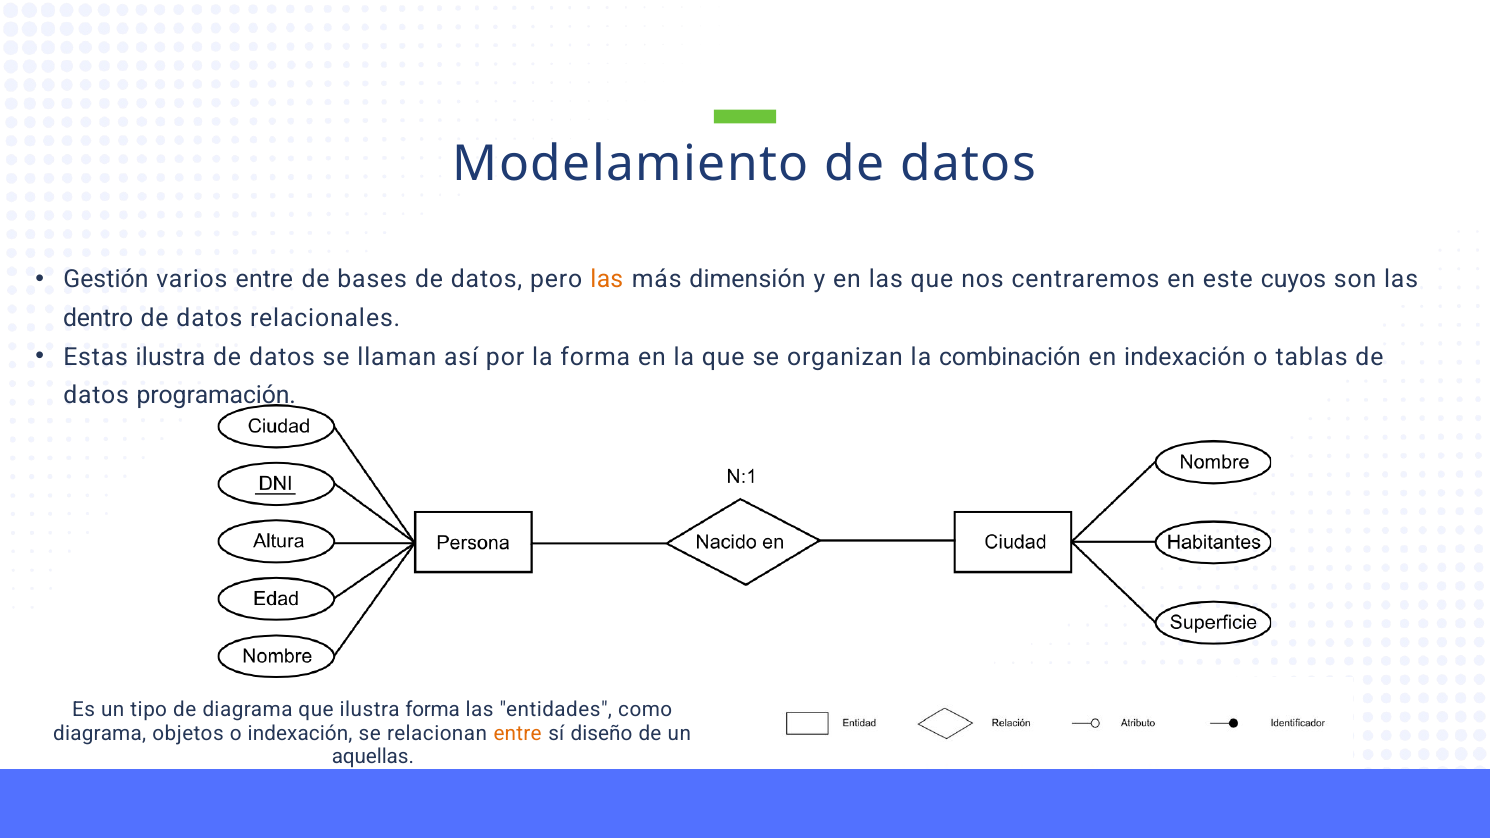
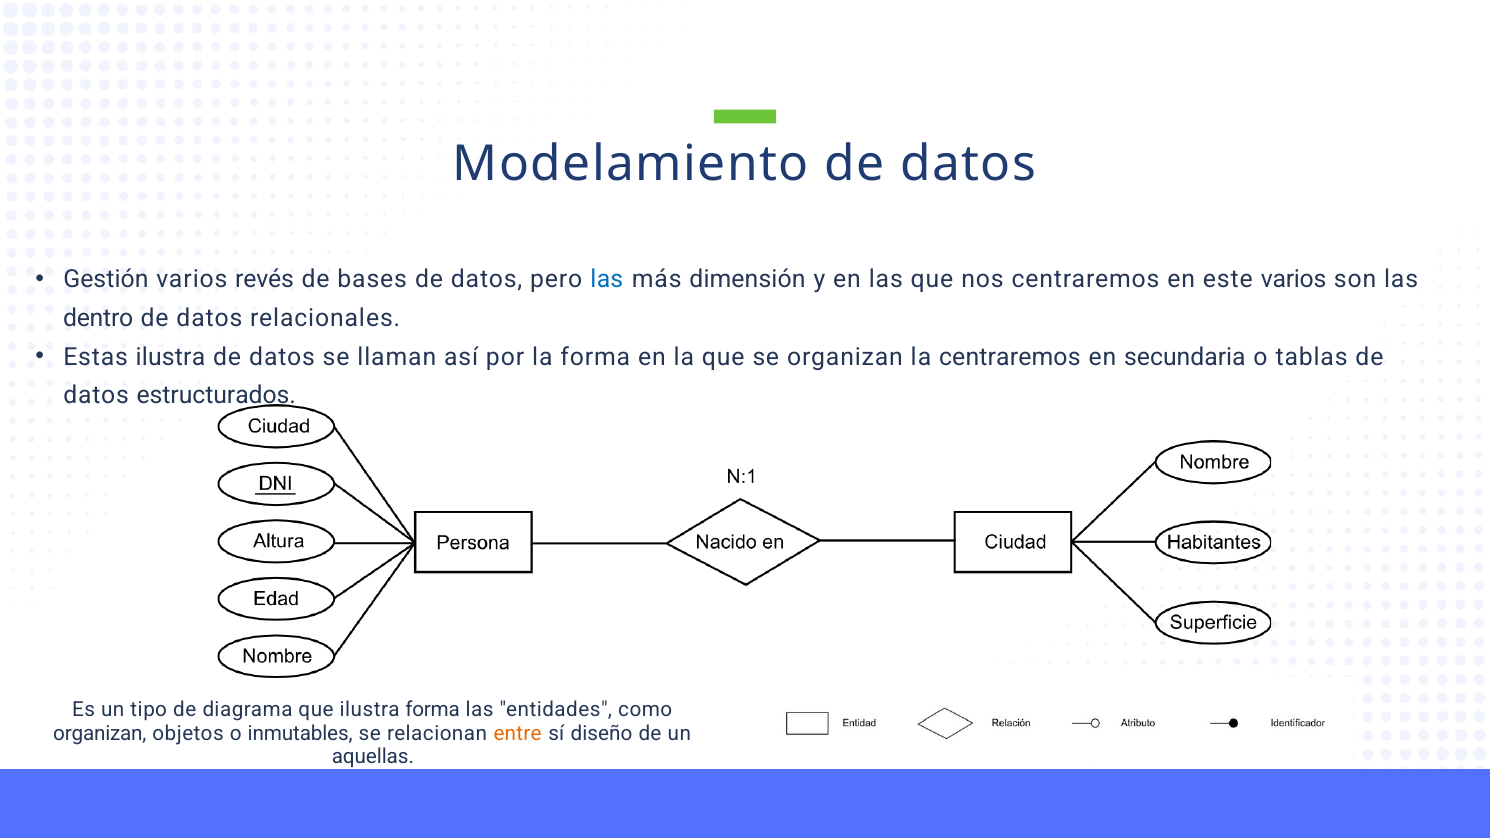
varios entre: entre -> revés
las at (607, 280) colour: orange -> blue
este cuyos: cuyos -> varios
la combinación: combinación -> centraremos
en indexación: indexación -> secundaria
programación: programación -> estructurados
diagrama at (100, 733): diagrama -> organizan
o indexación: indexación -> inmutables
